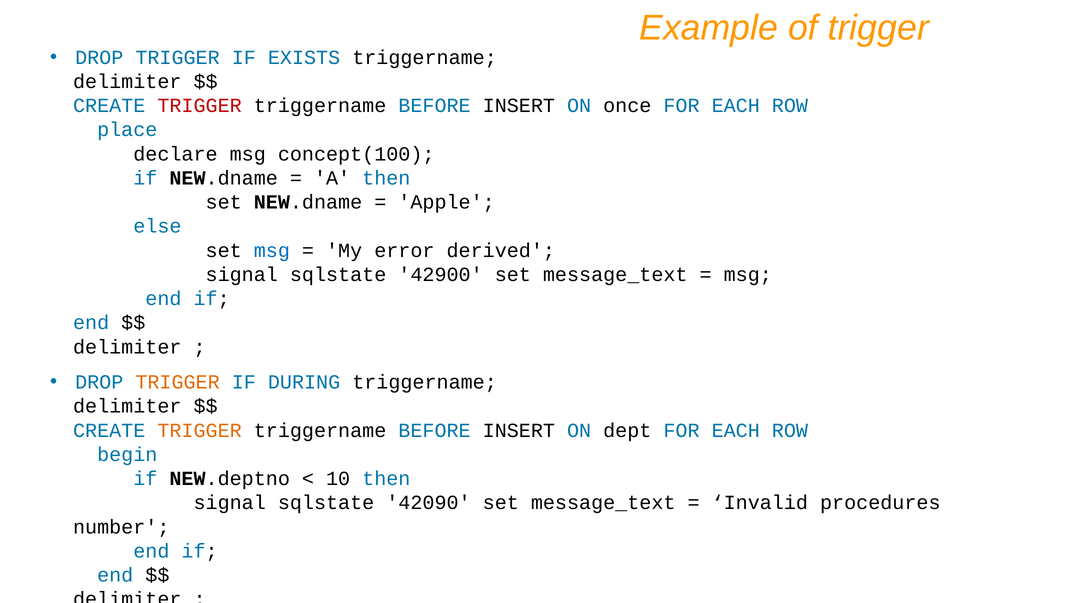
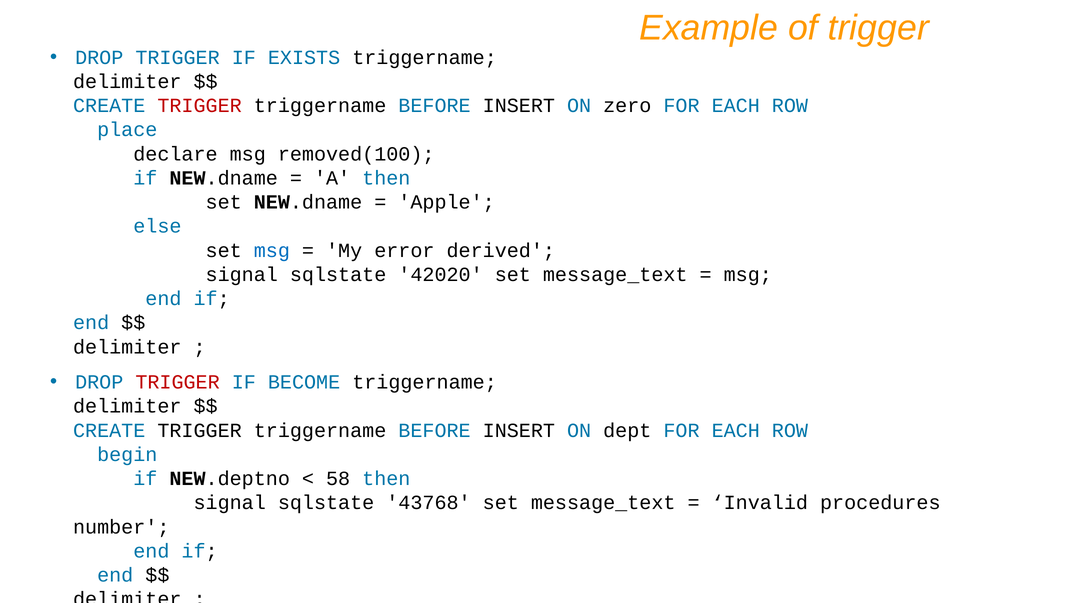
once: once -> zero
concept(100: concept(100 -> removed(100
42900: 42900 -> 42020
TRIGGER at (178, 382) colour: orange -> red
DURING: DURING -> BECOME
TRIGGER at (200, 430) colour: orange -> black
10: 10 -> 58
42090: 42090 -> 43768
